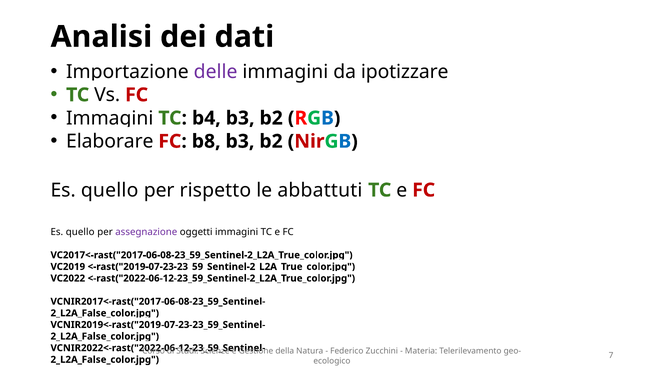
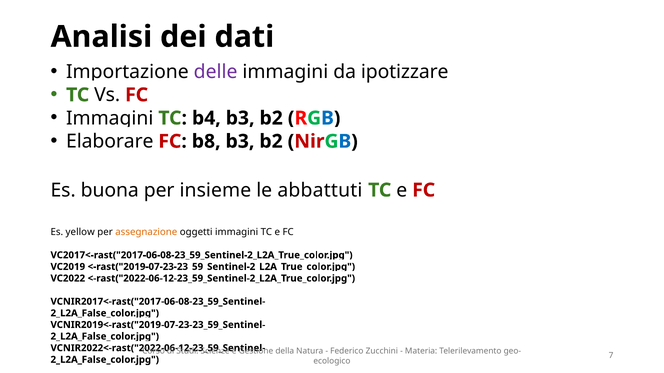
quello at (110, 190): quello -> buona
rispetto: rispetto -> insieme
quello at (80, 232): quello -> yellow
assegnazione colour: purple -> orange
